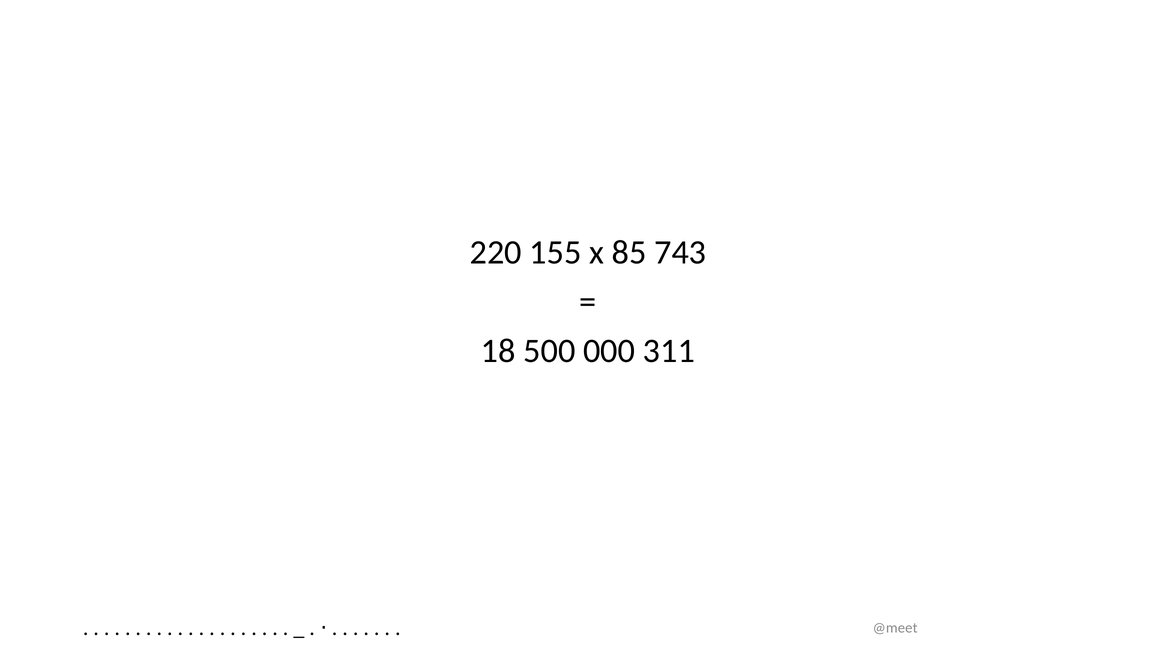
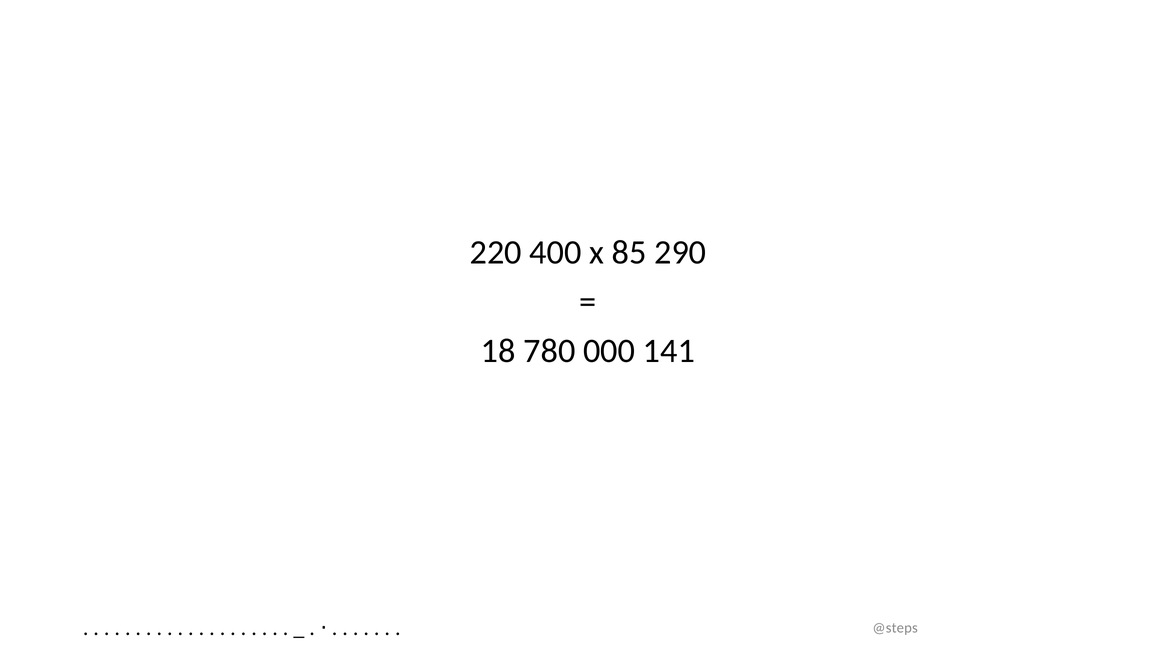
155: 155 -> 400
743: 743 -> 290
500: 500 -> 780
311: 311 -> 141
@meet: @meet -> @steps
